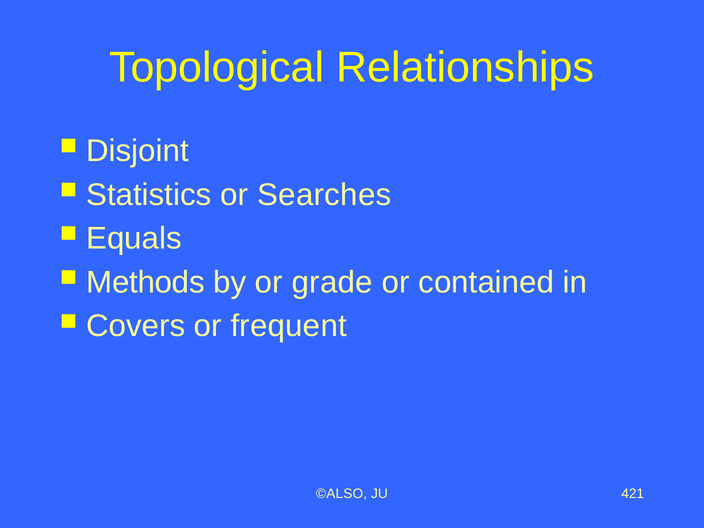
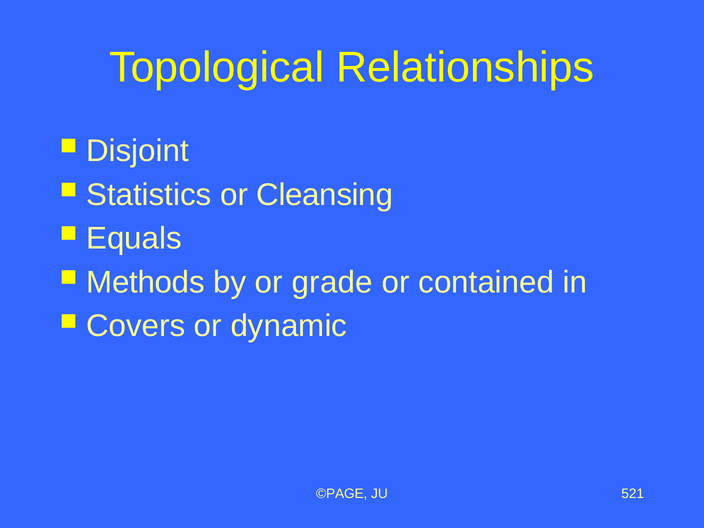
Searches: Searches -> Cleansing
frequent: frequent -> dynamic
©ALSO: ©ALSO -> ©PAGE
421: 421 -> 521
